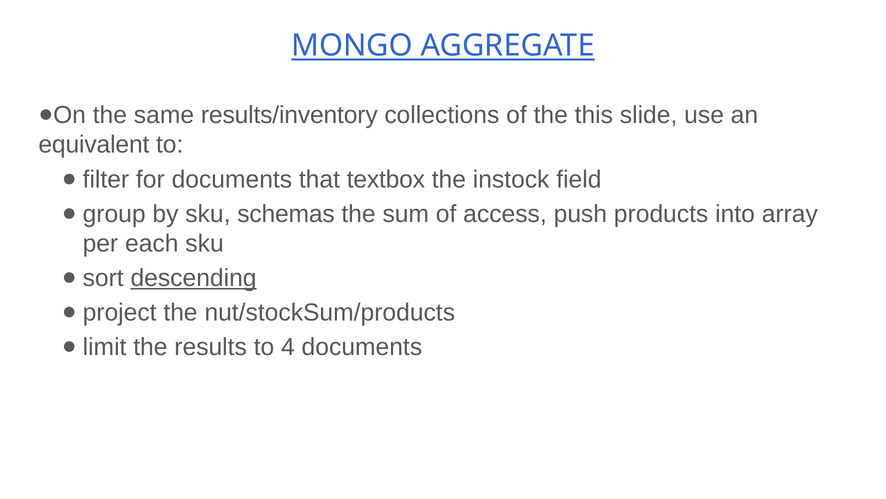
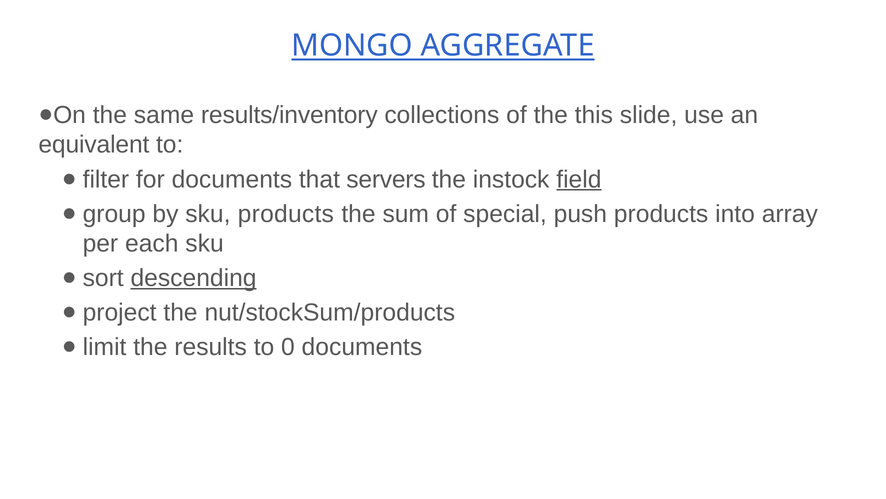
textbox: textbox -> servers
field underline: none -> present
sku schemas: schemas -> products
access: access -> special
4: 4 -> 0
